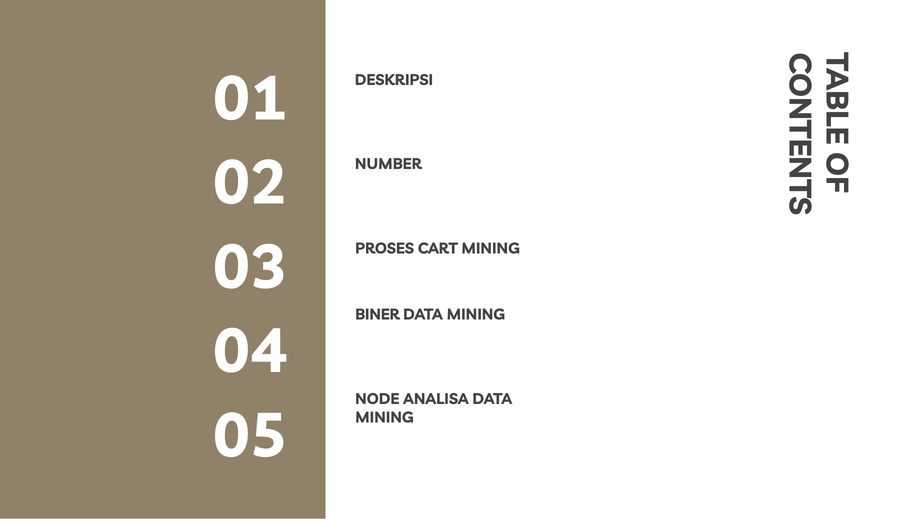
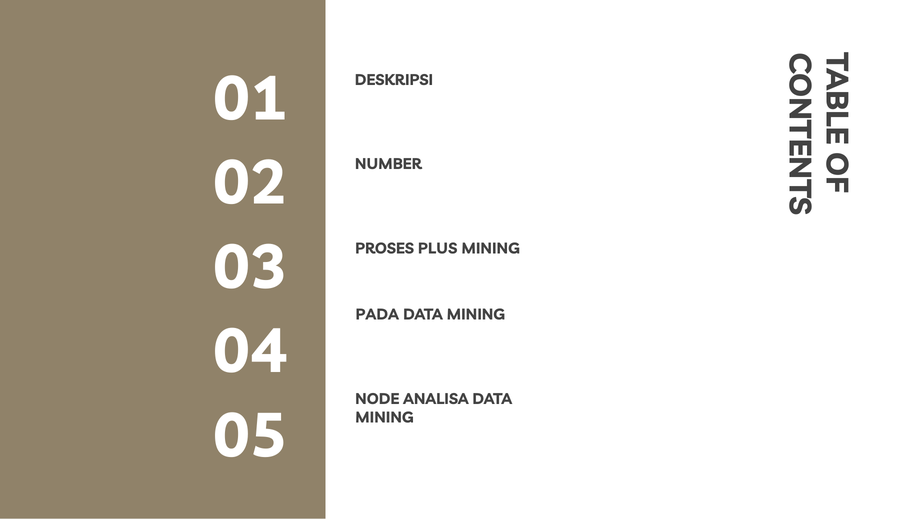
CART: CART -> PLUS
BINER: BINER -> PADA
